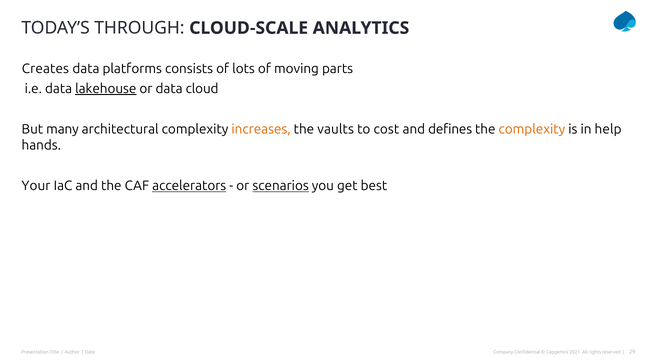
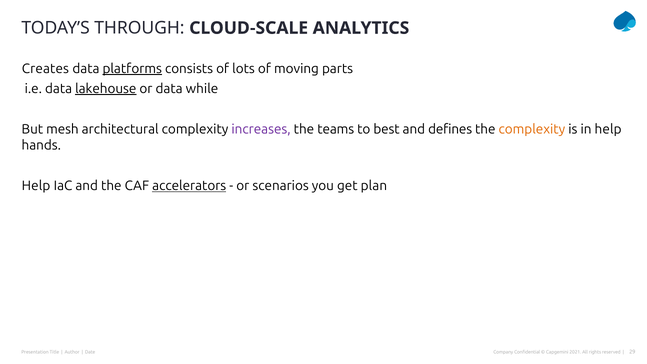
platforms underline: none -> present
cloud: cloud -> while
many: many -> mesh
increases colour: orange -> purple
vaults: vaults -> teams
cost: cost -> best
Your at (36, 186): Your -> Help
scenarios underline: present -> none
best: best -> plan
